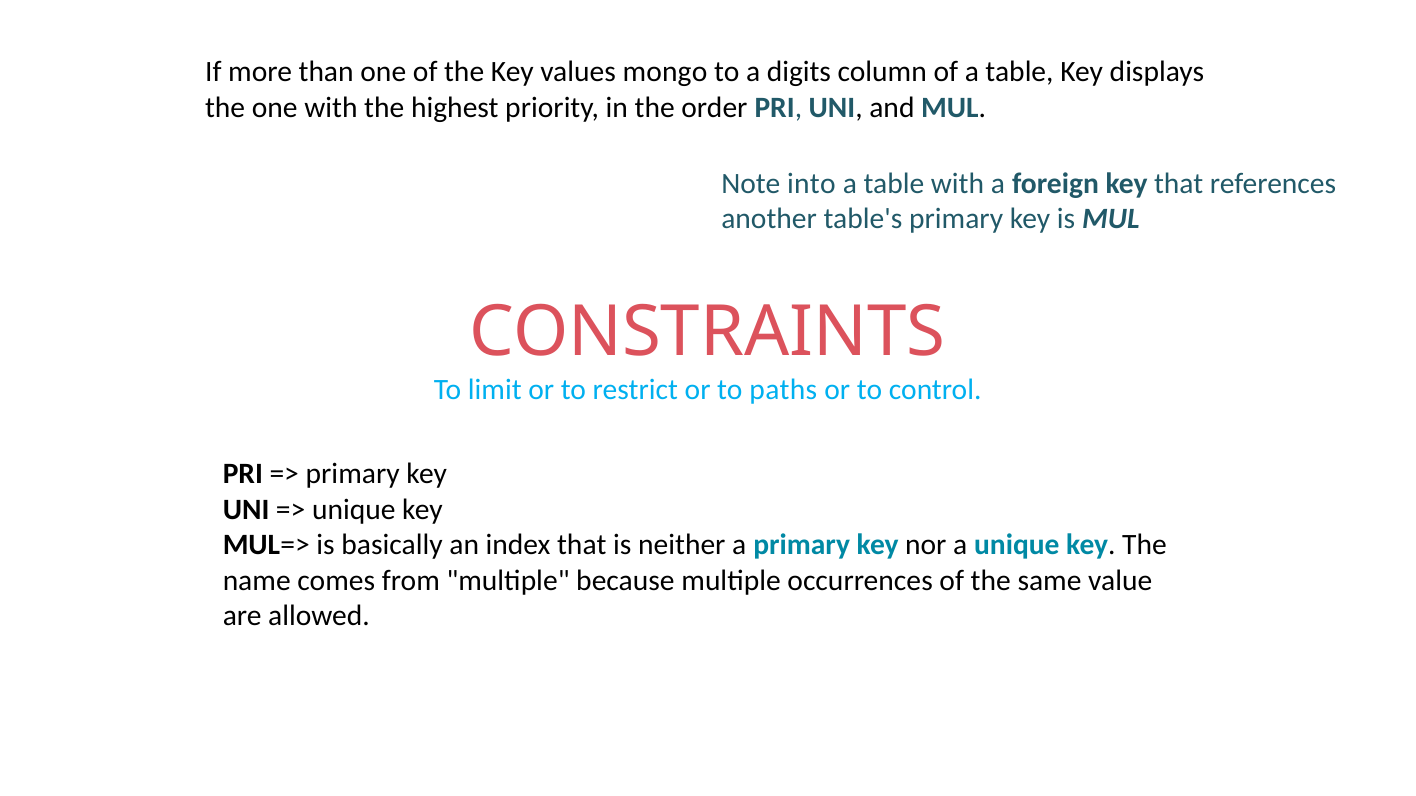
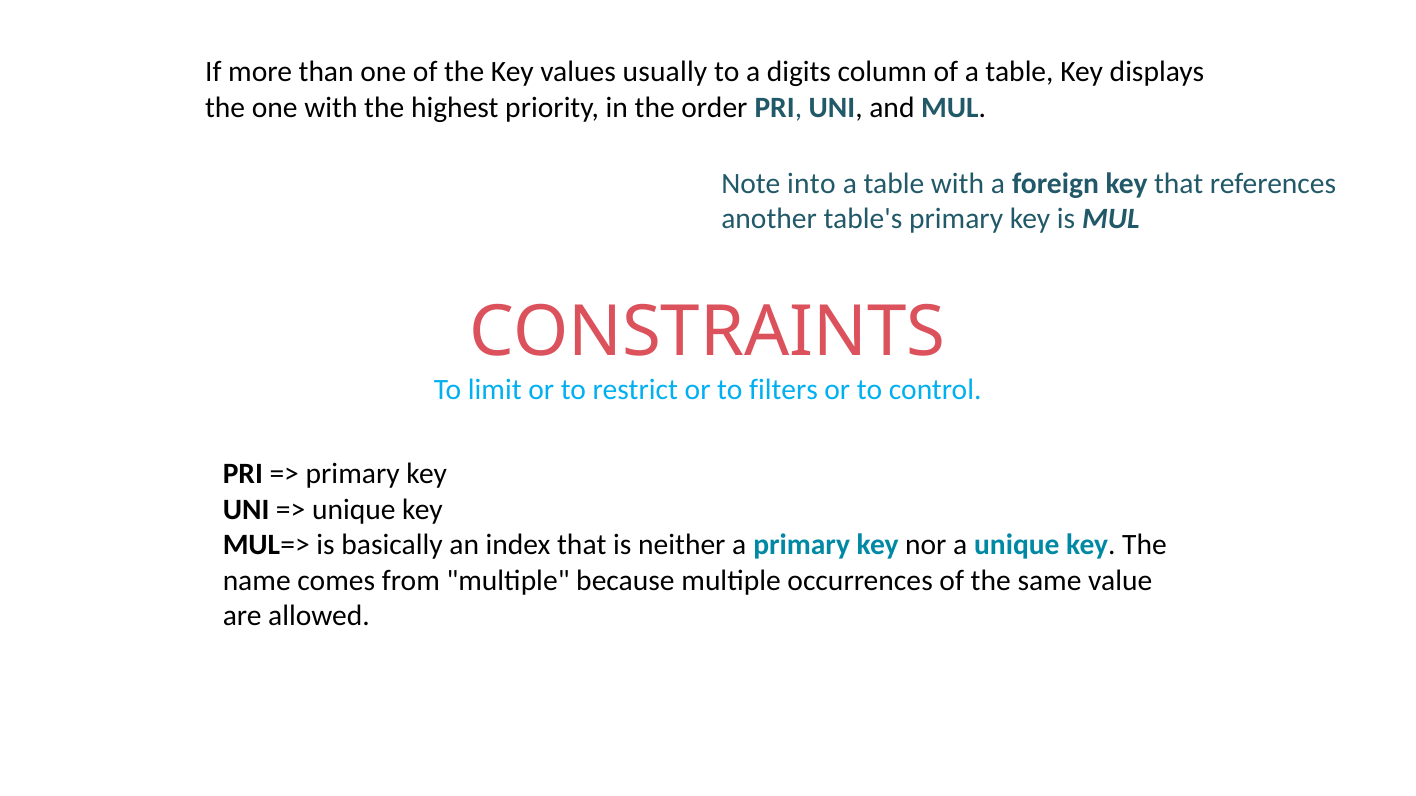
mongo: mongo -> usually
paths: paths -> filters
